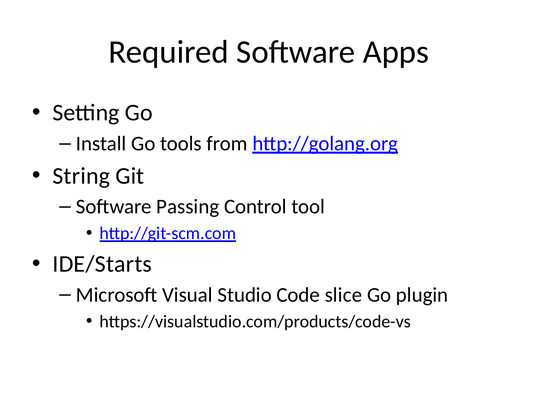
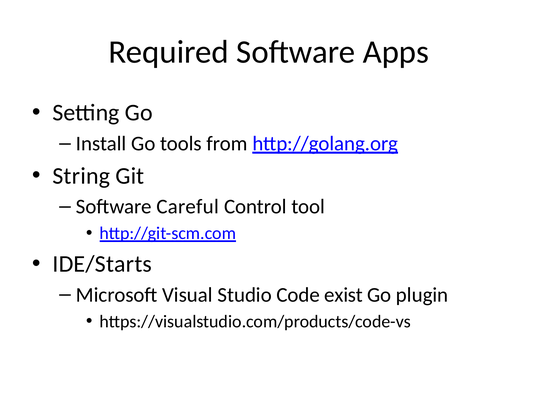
Passing: Passing -> Careful
slice: slice -> exist
